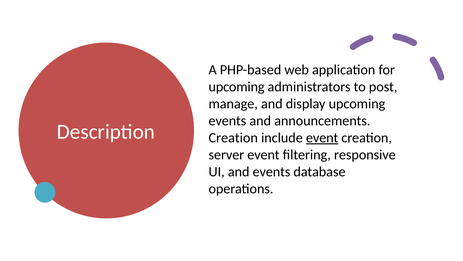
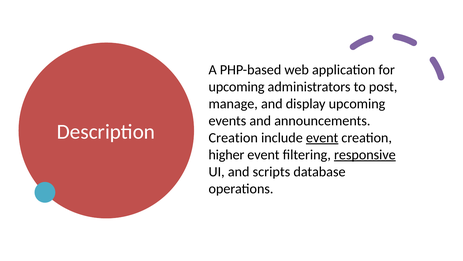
server: server -> higher
responsive underline: none -> present
and events: events -> scripts
